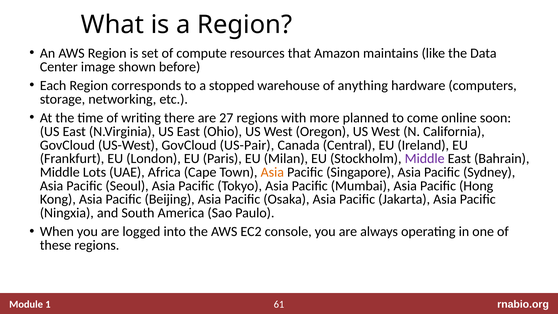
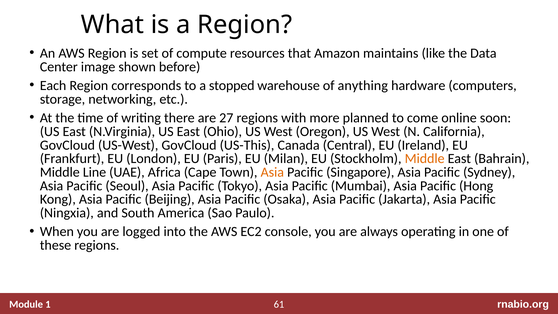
US-Pair: US-Pair -> US-This
Middle at (425, 159) colour: purple -> orange
Lots: Lots -> Line
